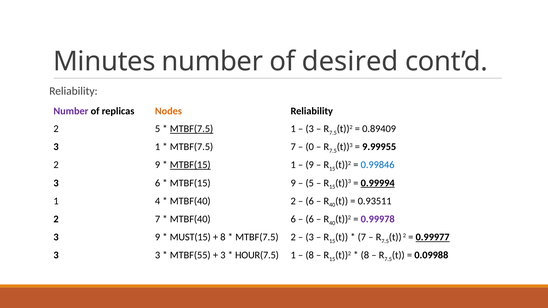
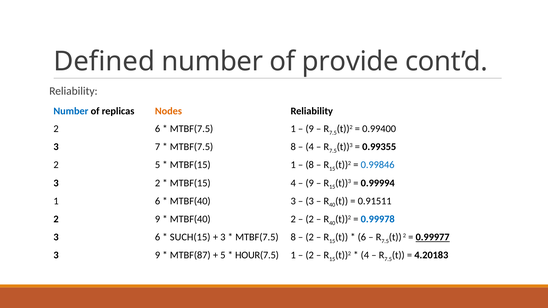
Minutes: Minutes -> Defined
desired: desired -> provide
Number at (71, 111) colour: purple -> blue
2 5: 5 -> 6
MTBF(7.5 at (192, 129) underline: present -> none
3 at (310, 129): 3 -> 9
0.89409: 0.89409 -> 0.99400
3 1: 1 -> 7
7 at (293, 147): 7 -> 8
0 at (310, 147): 0 -> 4
9.99955: 9.99955 -> 0.99355
2 9: 9 -> 5
MTBF(15 at (190, 165) underline: present -> none
9 at (310, 165): 9 -> 8
3 6: 6 -> 2
MTBF(15 9: 9 -> 4
5 at (310, 183): 5 -> 9
0.99994 underline: present -> none
1 4: 4 -> 6
MTBF(40 2: 2 -> 3
6 at (310, 201): 6 -> 3
0.93511: 0.93511 -> 0.91511
2 7: 7 -> 9
MTBF(40 6: 6 -> 2
6 at (310, 219): 6 -> 2
0.99978 colour: purple -> blue
3 9: 9 -> 6
MUST(15: MUST(15 -> SUCH(15
8 at (223, 237): 8 -> 3
2 at (293, 237): 2 -> 8
3 at (310, 237): 3 -> 2
7 at (362, 237): 7 -> 6
3 3: 3 -> 9
MTBF(55: MTBF(55 -> MTBF(87
3 at (223, 255): 3 -> 5
8 at (310, 255): 8 -> 2
8 at (365, 255): 8 -> 4
0.09988: 0.09988 -> 4.20183
